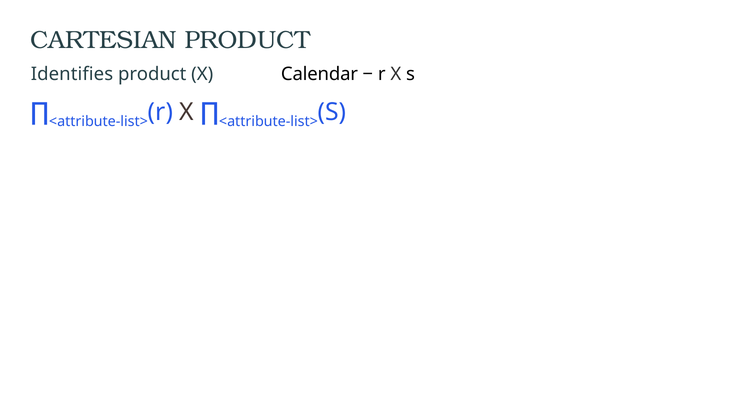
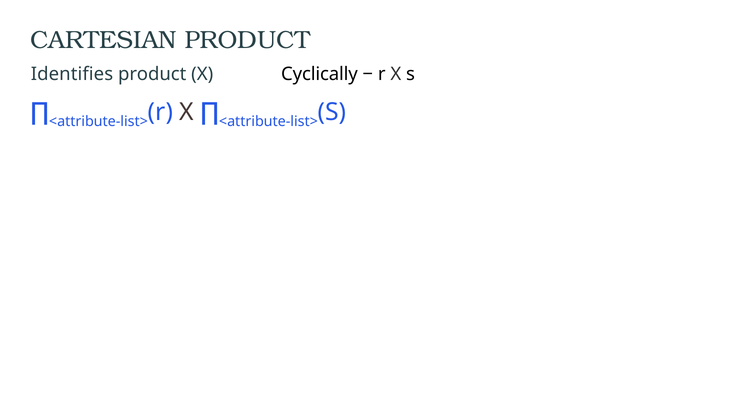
Calendar: Calendar -> Cyclically
